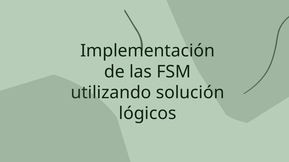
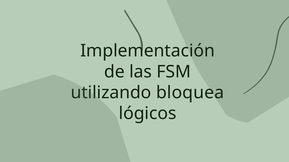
solución: solución -> bloquea
